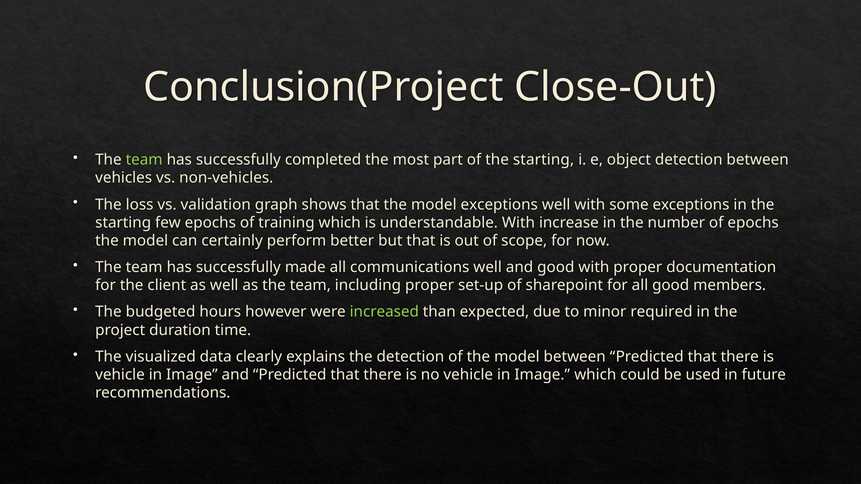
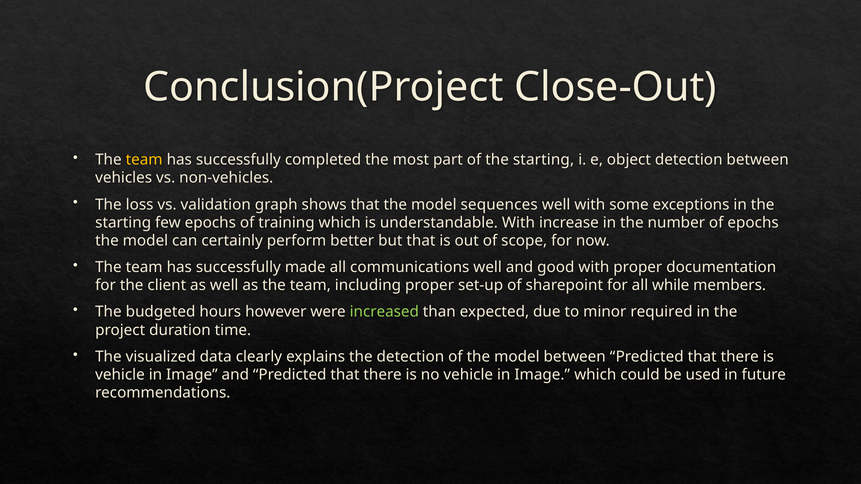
team at (144, 160) colour: light green -> yellow
model exceptions: exceptions -> sequences
all good: good -> while
